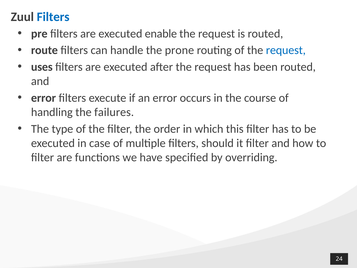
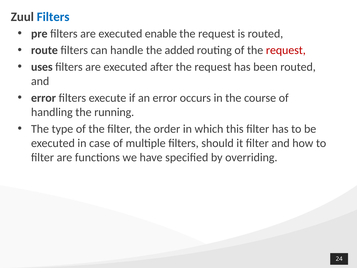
prone: prone -> added
request at (286, 50) colour: blue -> red
failures: failures -> running
